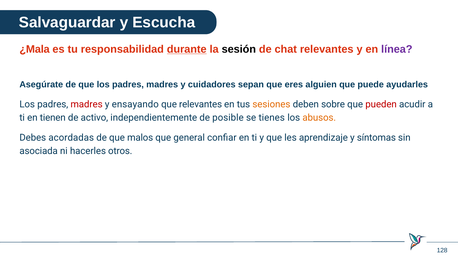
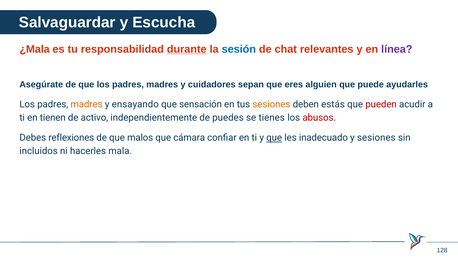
sesión colour: black -> blue
madres at (87, 104) colour: red -> orange
que relevantes: relevantes -> sensación
sobre: sobre -> estás
posible: posible -> puedes
abusos colour: orange -> red
acordadas: acordadas -> reflexiones
general: general -> cámara
que at (274, 138) underline: none -> present
aprendizaje: aprendizaje -> inadecuado
y síntomas: síntomas -> sesiones
asociada: asociada -> incluidos
otros: otros -> mala
